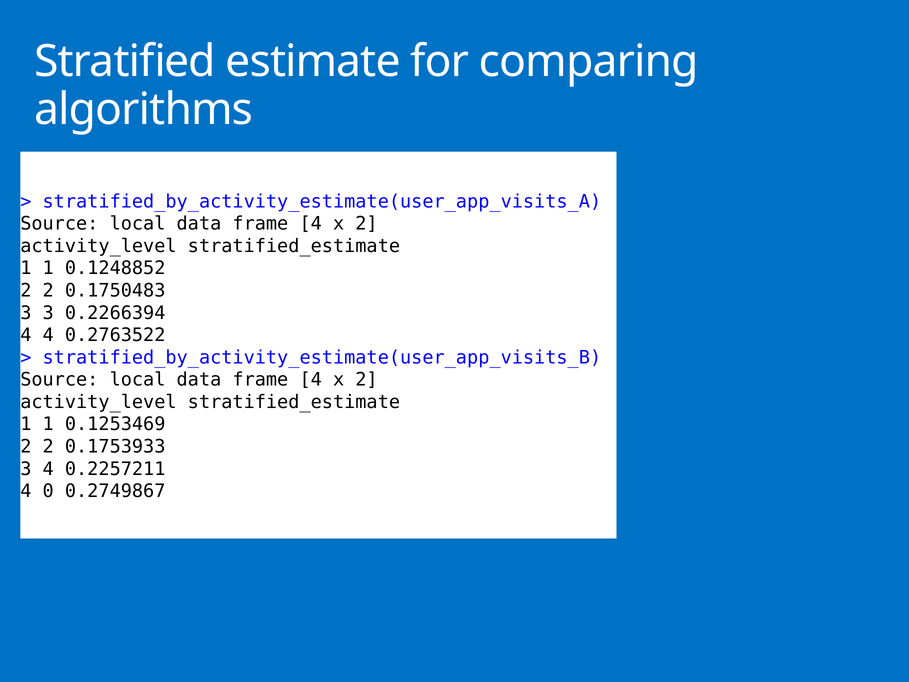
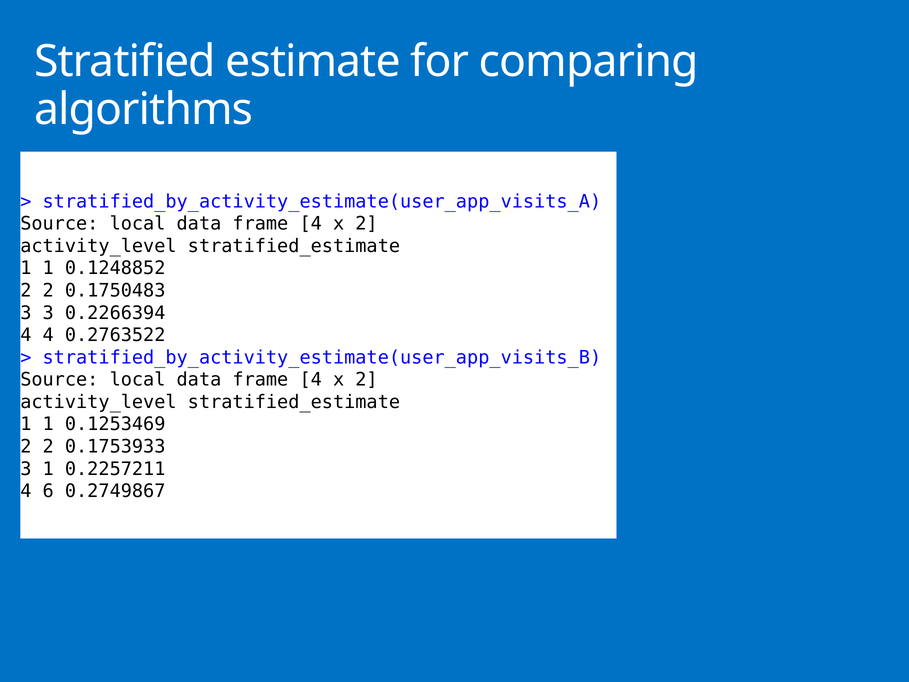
3 4: 4 -> 1
0: 0 -> 6
